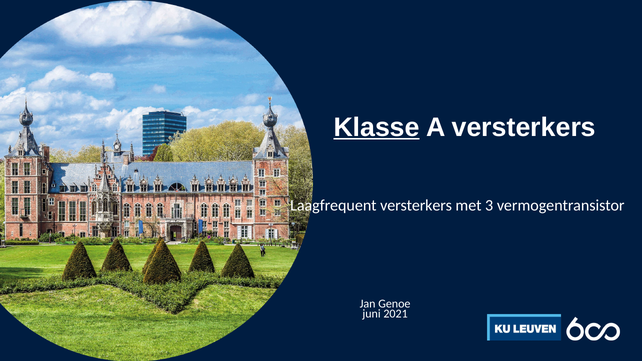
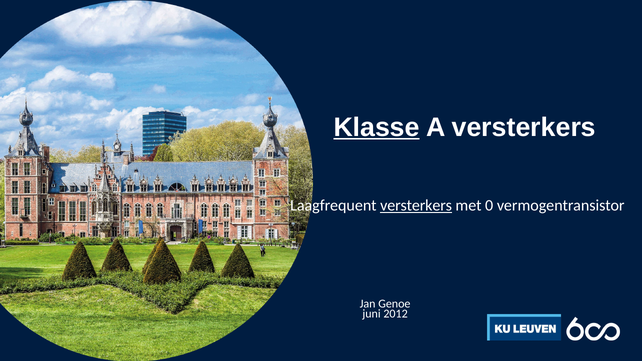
versterkers at (416, 206) underline: none -> present
3: 3 -> 0
2021: 2021 -> 2012
